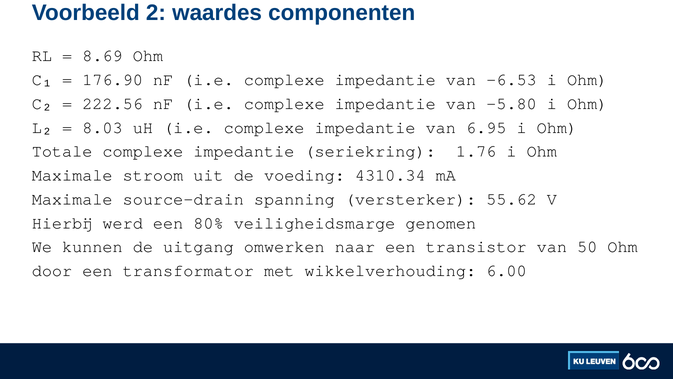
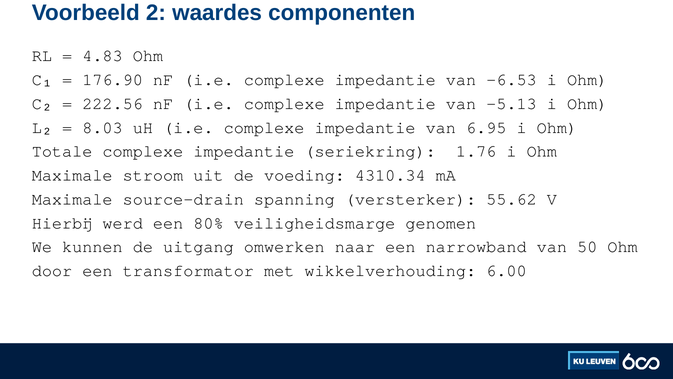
8.69: 8.69 -> 4.83
-5.80: -5.80 -> -5.13
transistor: transistor -> narrowband
